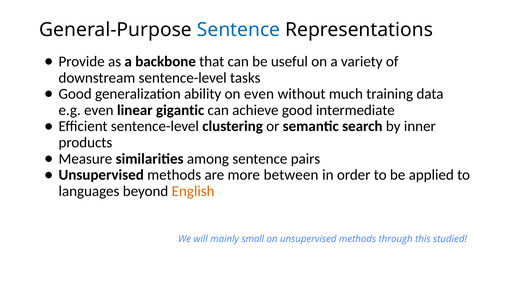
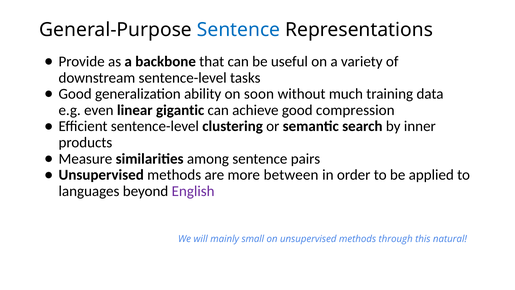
on even: even -> soon
intermediate: intermediate -> compression
English colour: orange -> purple
studied: studied -> natural
